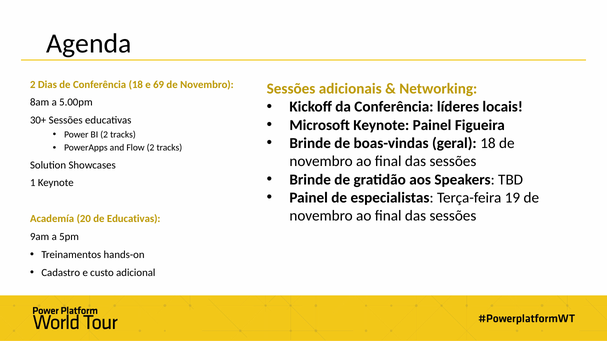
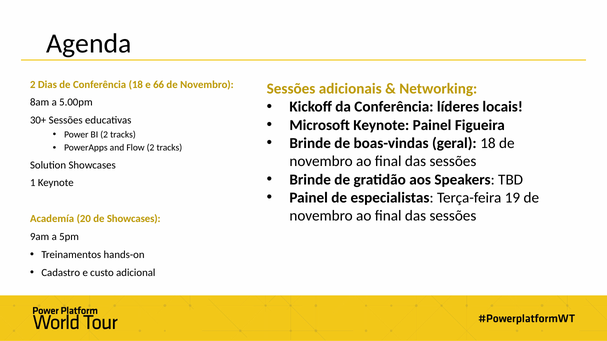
69: 69 -> 66
de Educativas: Educativas -> Showcases
